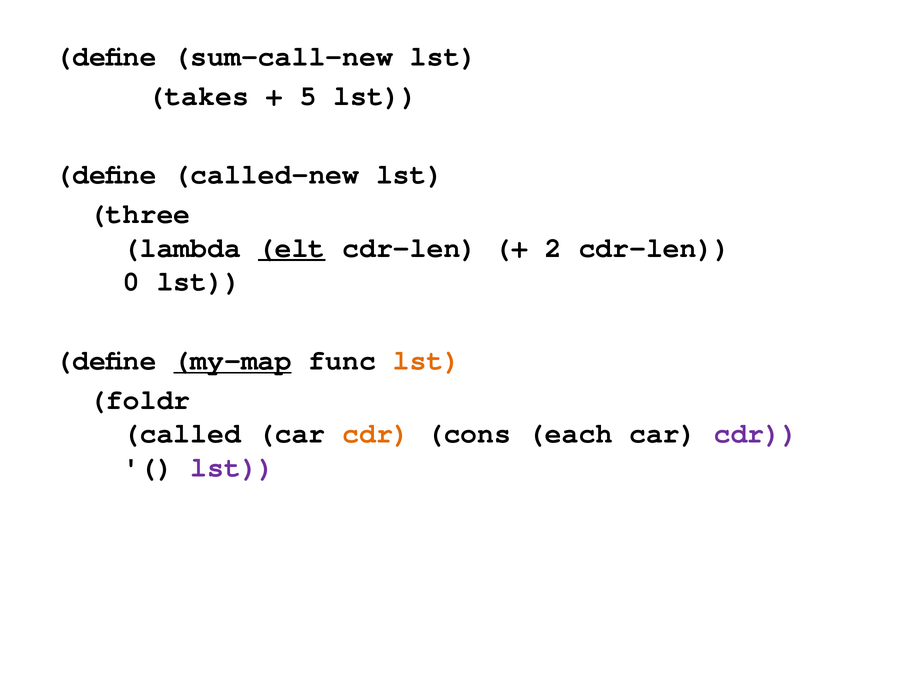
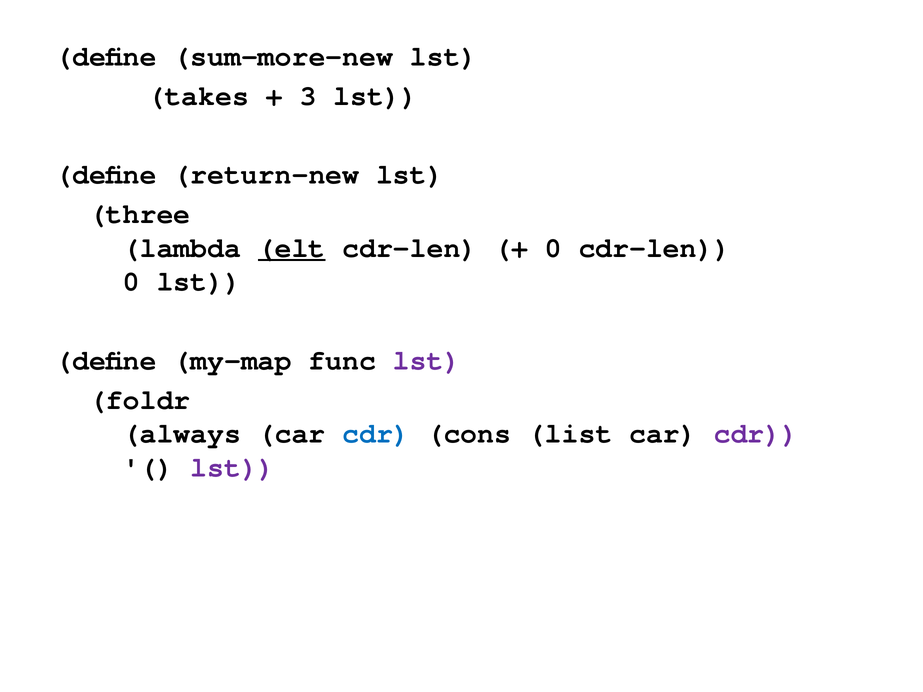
sum-call-new: sum-call-new -> sum-more-new
5: 5 -> 3
called-new: called-new -> return-new
2 at (553, 248): 2 -> 0
my-map underline: present -> none
lst at (427, 361) colour: orange -> purple
called: called -> always
cdr at (376, 434) colour: orange -> blue
each: each -> list
